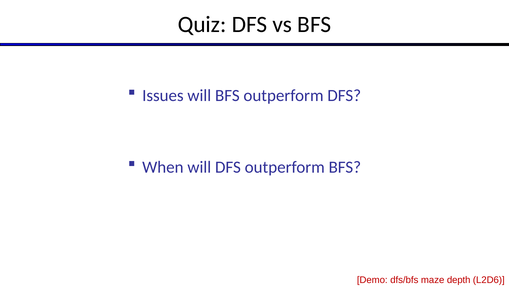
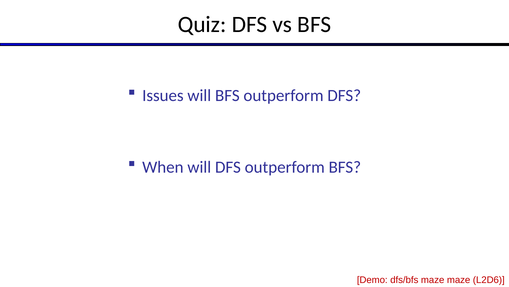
maze depth: depth -> maze
